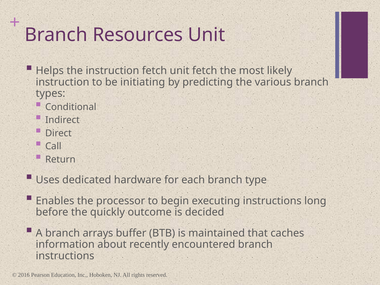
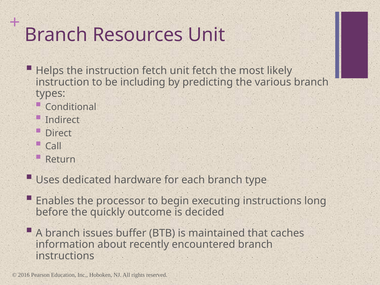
initiating: initiating -> including
arrays: arrays -> issues
